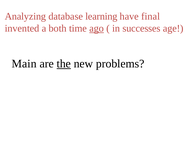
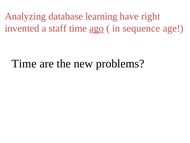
final: final -> right
both: both -> staff
successes: successes -> sequence
Main at (24, 63): Main -> Time
the underline: present -> none
